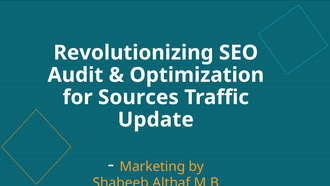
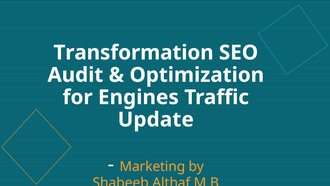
Revolutionizing: Revolutionizing -> Transformation
Sources: Sources -> Engines
